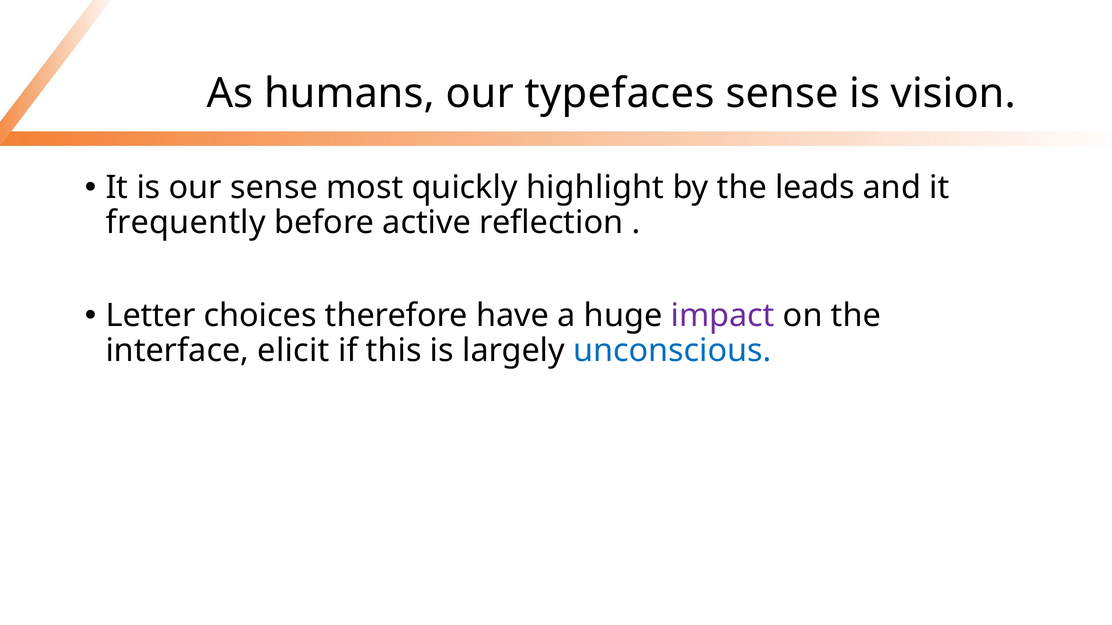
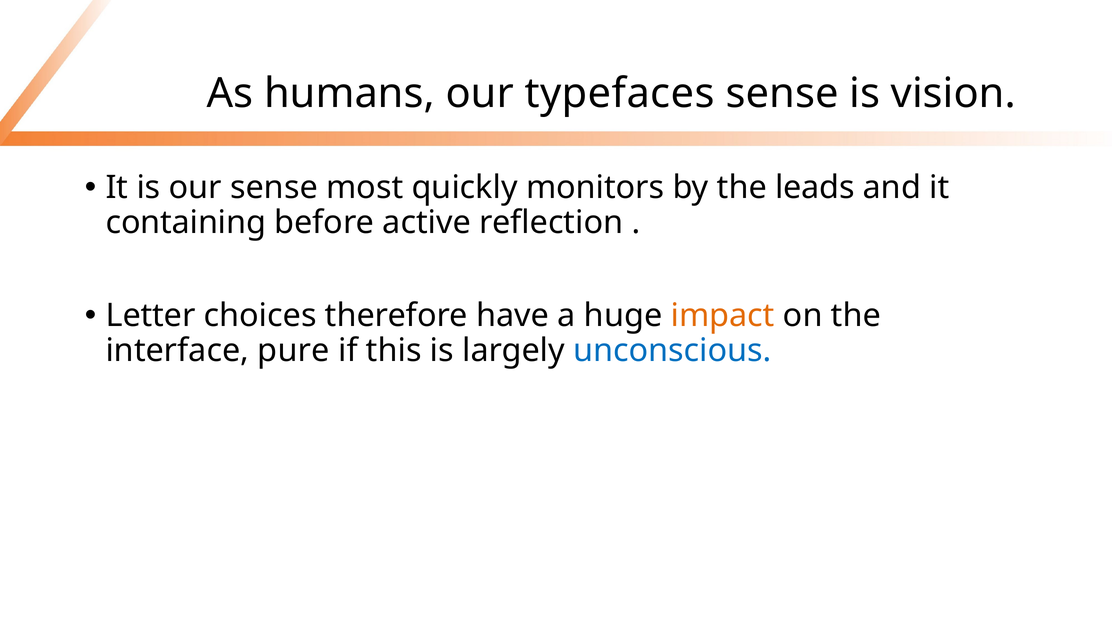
highlight: highlight -> monitors
frequently: frequently -> containing
impact colour: purple -> orange
elicit: elicit -> pure
